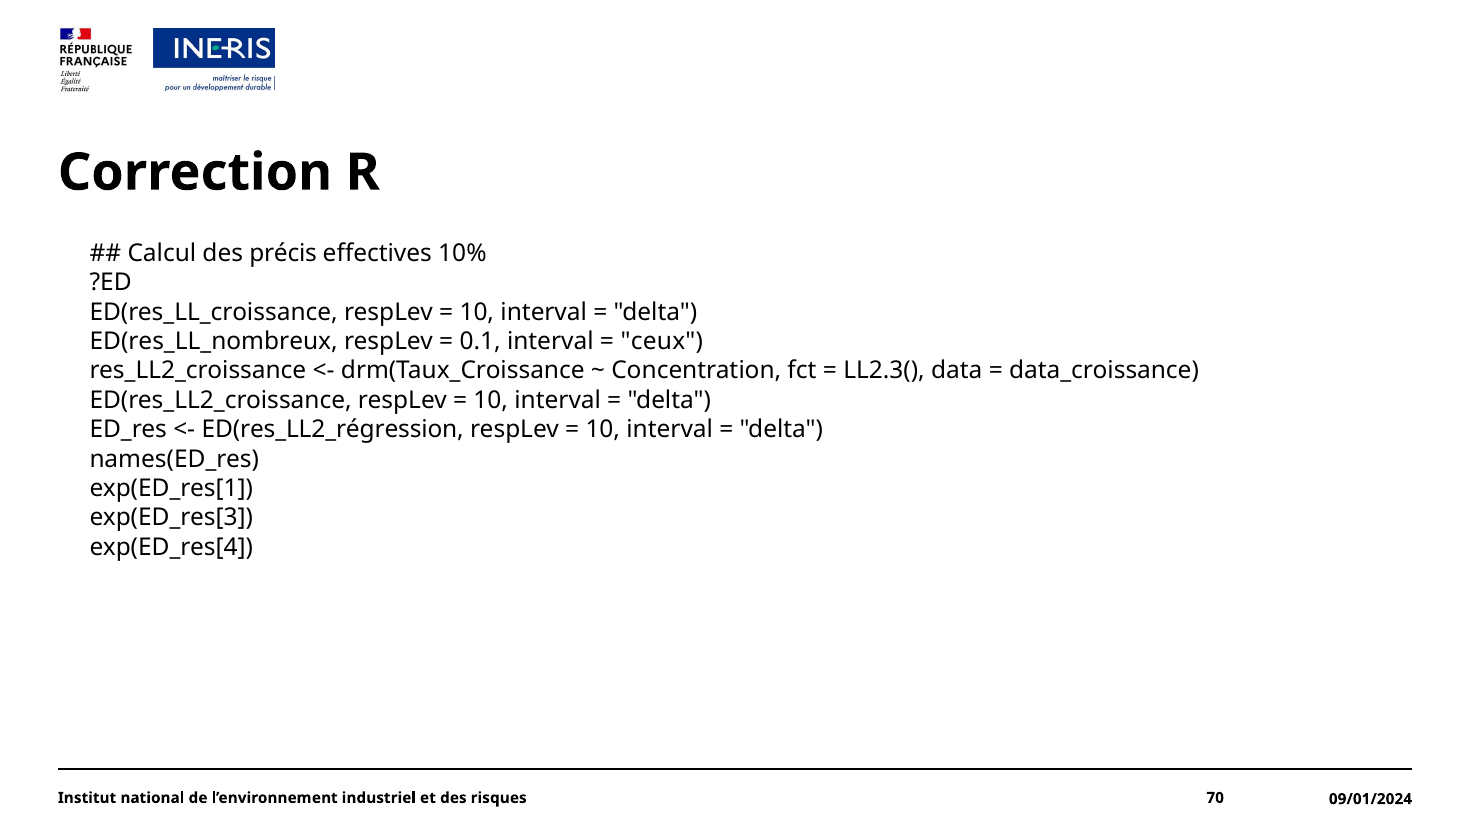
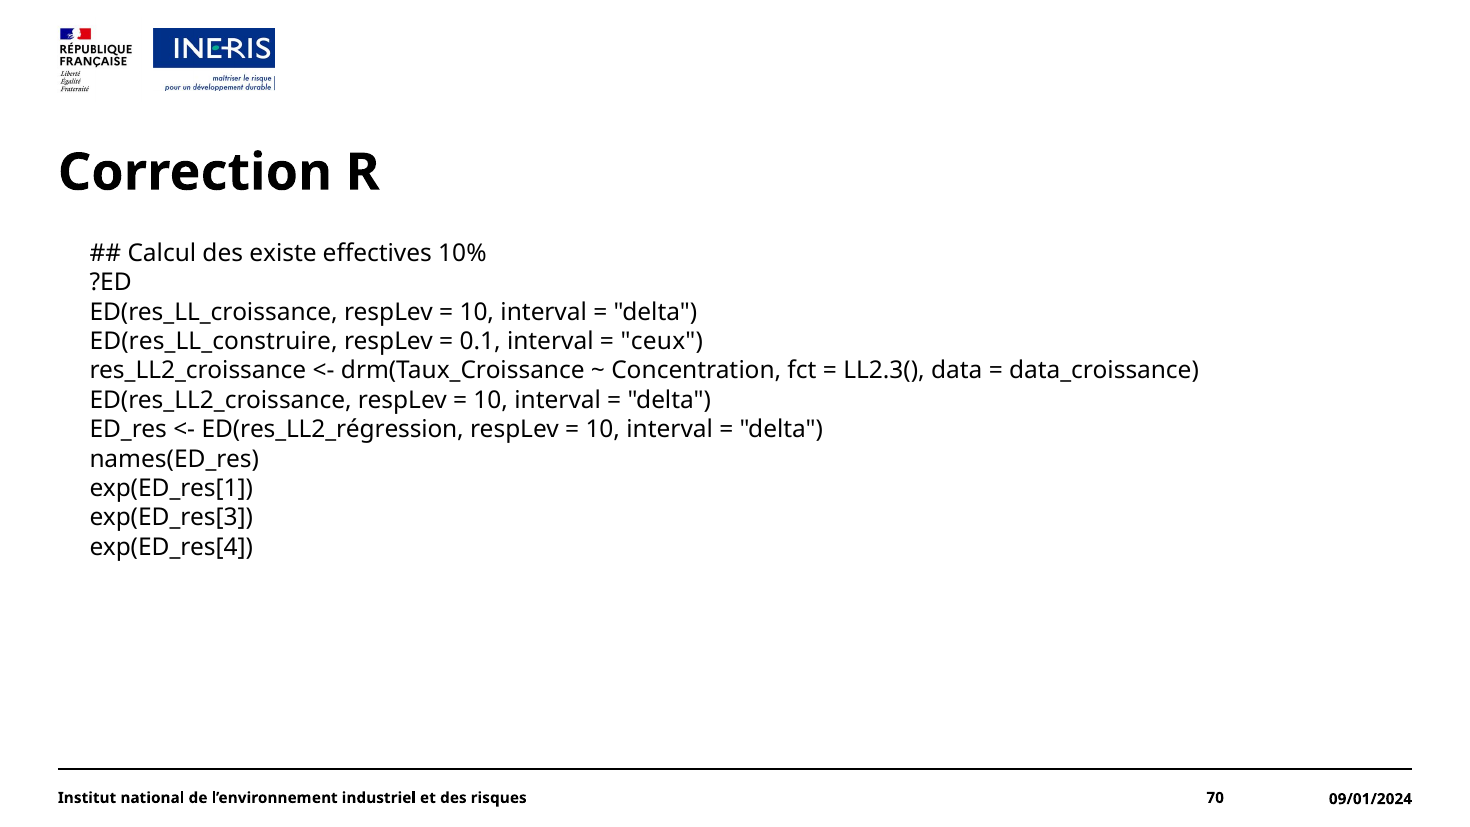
précis: précis -> existe
ED(res_LL_nombreux: ED(res_LL_nombreux -> ED(res_LL_construire
